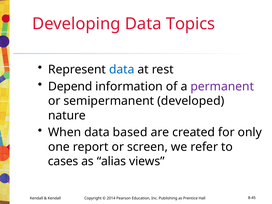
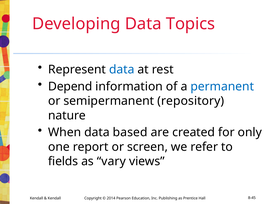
permanent colour: purple -> blue
developed: developed -> repository
cases: cases -> fields
alias: alias -> vary
